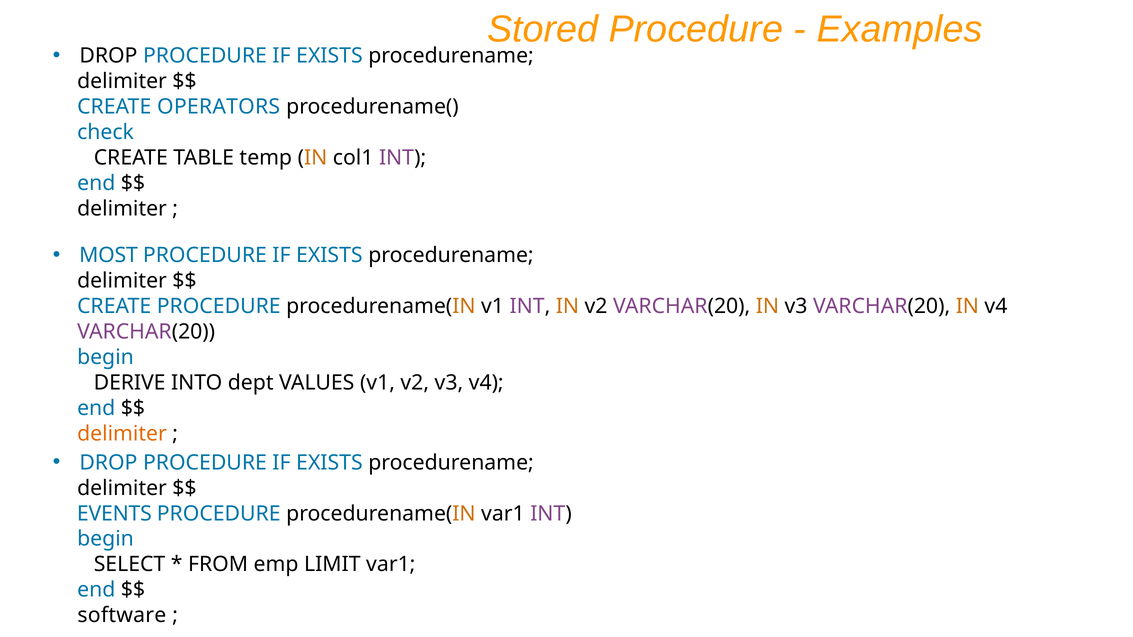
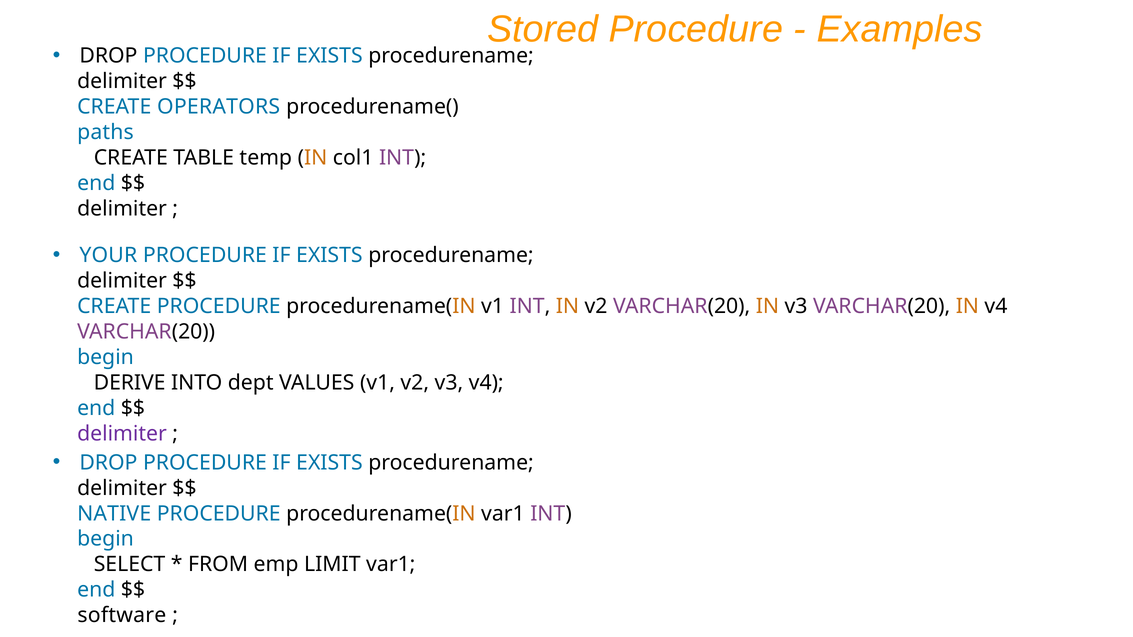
check: check -> paths
MOST: MOST -> YOUR
delimiter at (122, 434) colour: orange -> purple
EVENTS: EVENTS -> NATIVE
